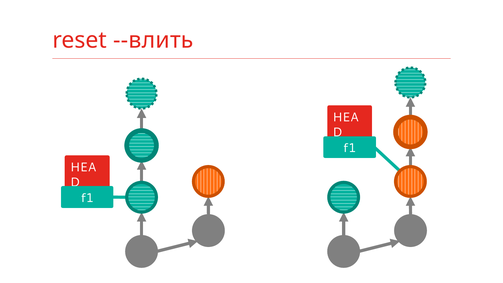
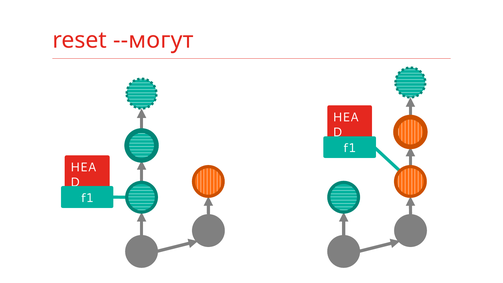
--влить: --влить -> --могут
